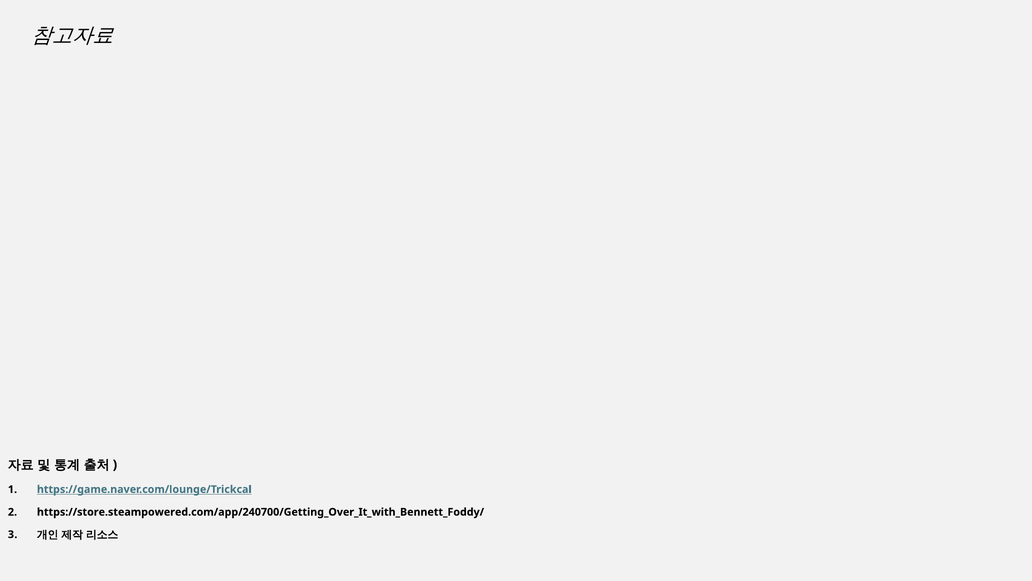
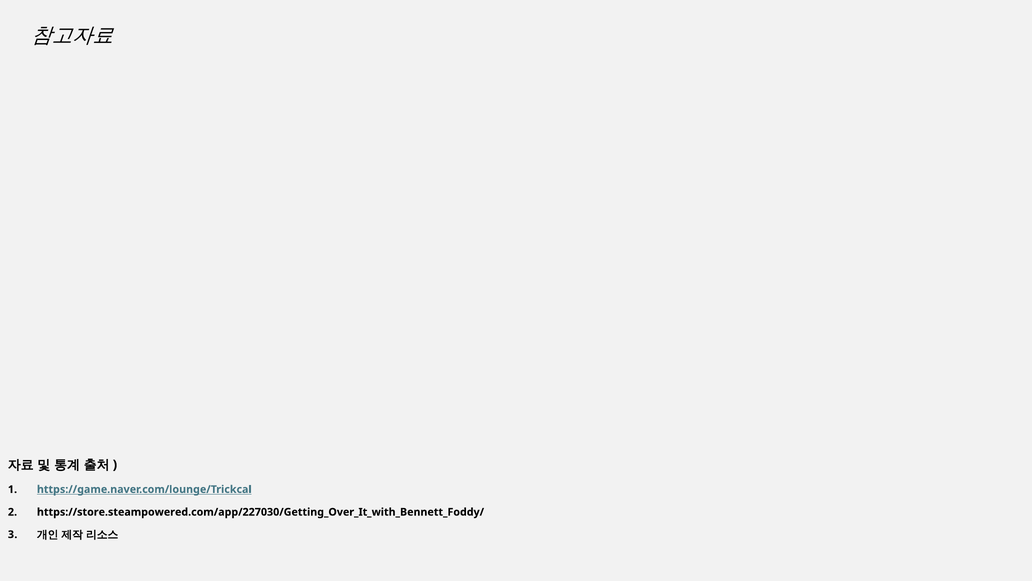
https://store.steampowered.com/app/240700/Getting_Over_It_with_Bennett_Foddy/: https://store.steampowered.com/app/240700/Getting_Over_It_with_Bennett_Foddy/ -> https://store.steampowered.com/app/227030/Getting_Over_It_with_Bennett_Foddy/
